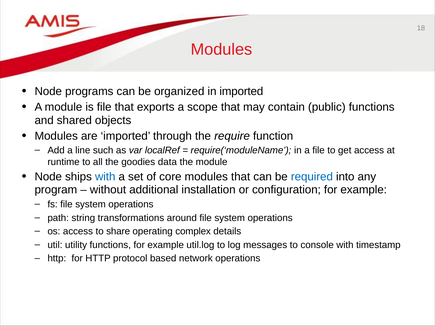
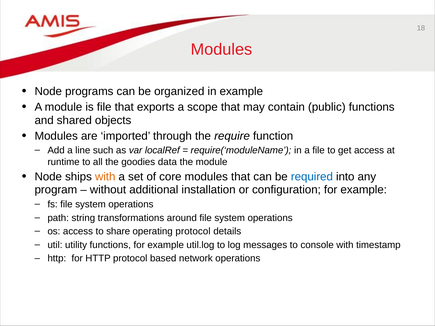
in imported: imported -> example
with at (105, 177) colour: blue -> orange
operating complex: complex -> protocol
